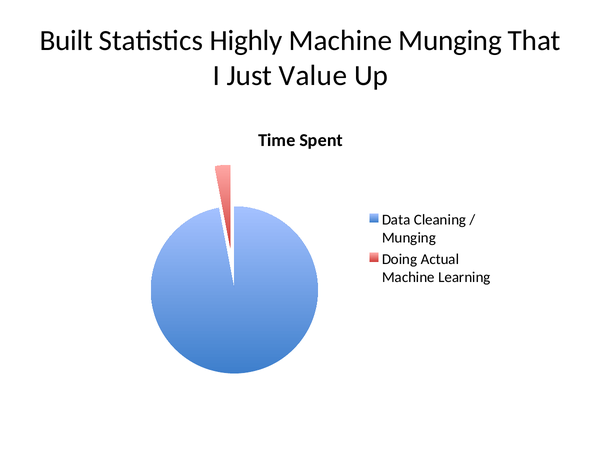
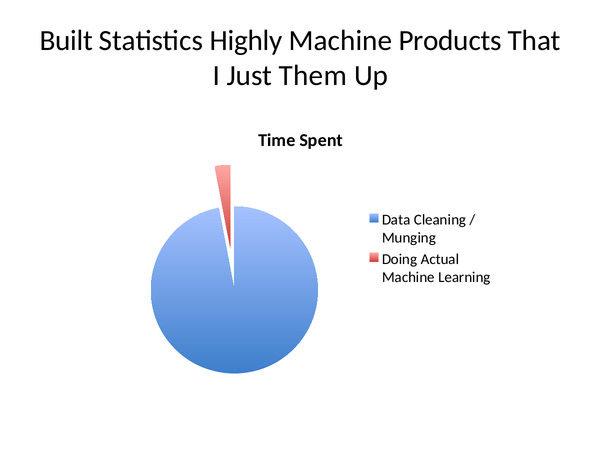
Machine Munging: Munging -> Products
Value: Value -> Them
